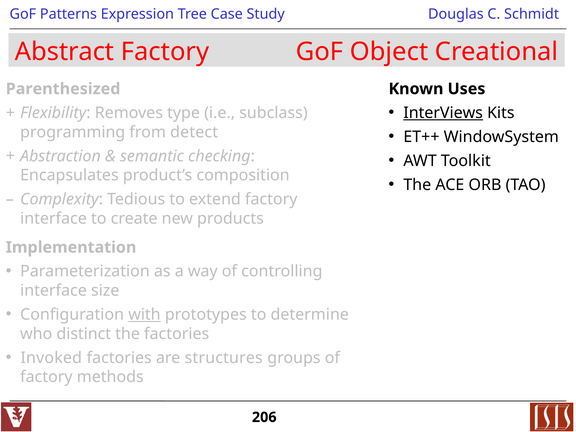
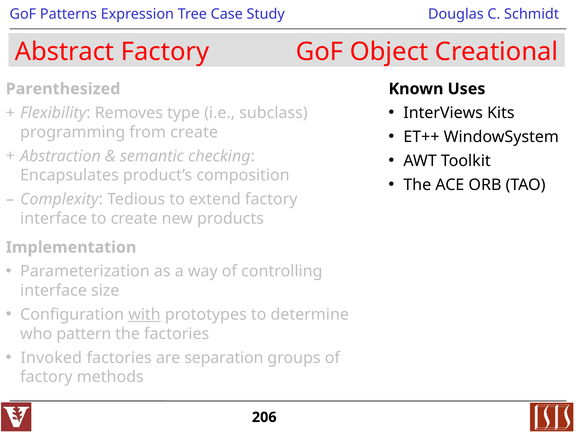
InterViews underline: present -> none
from detect: detect -> create
distinct: distinct -> pattern
structures: structures -> separation
